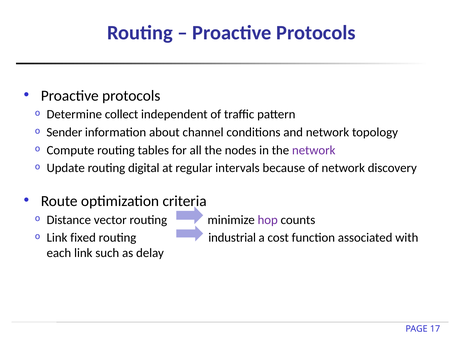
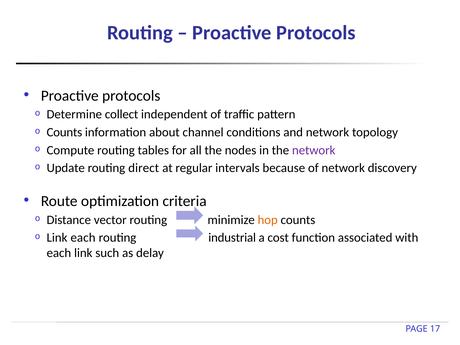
Sender at (64, 132): Sender -> Counts
digital: digital -> direct
hop colour: purple -> orange
Link fixed: fixed -> each
